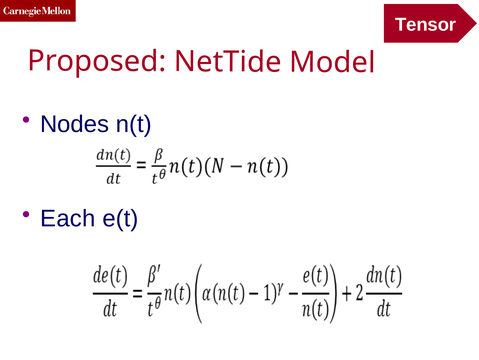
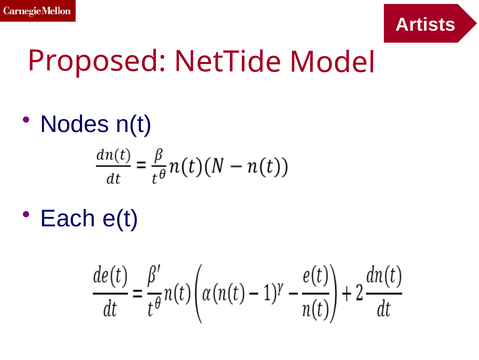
Tensor: Tensor -> Artists
